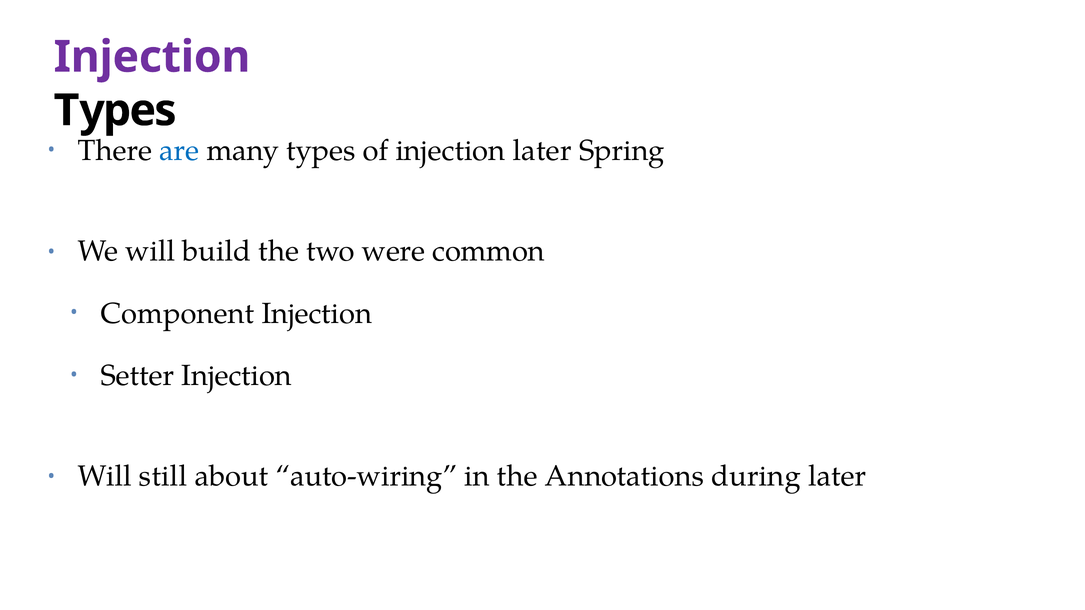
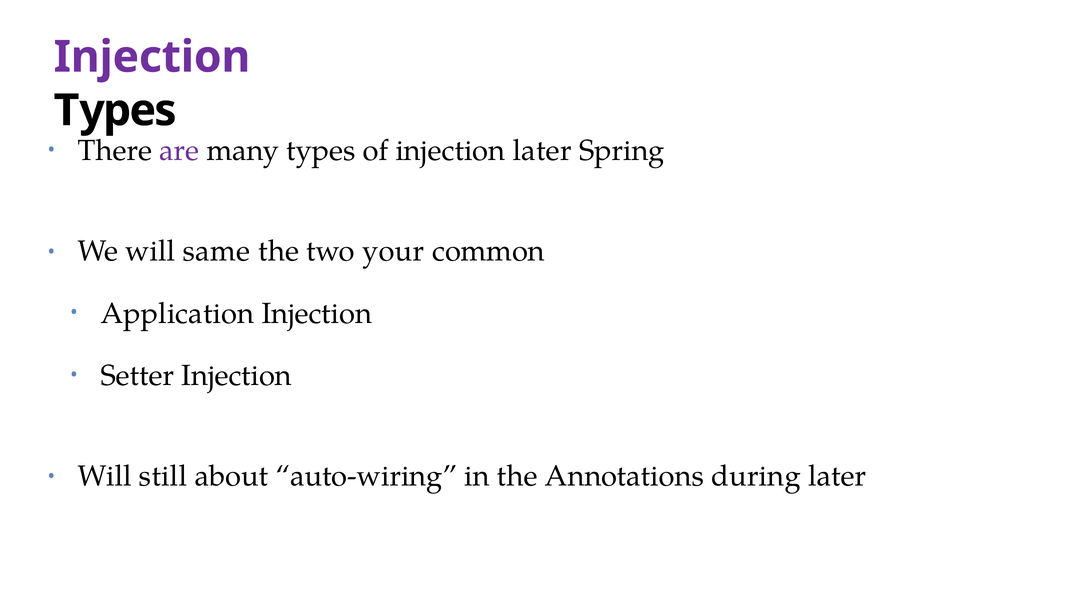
are colour: blue -> purple
build: build -> same
were: were -> your
Component: Component -> Application
